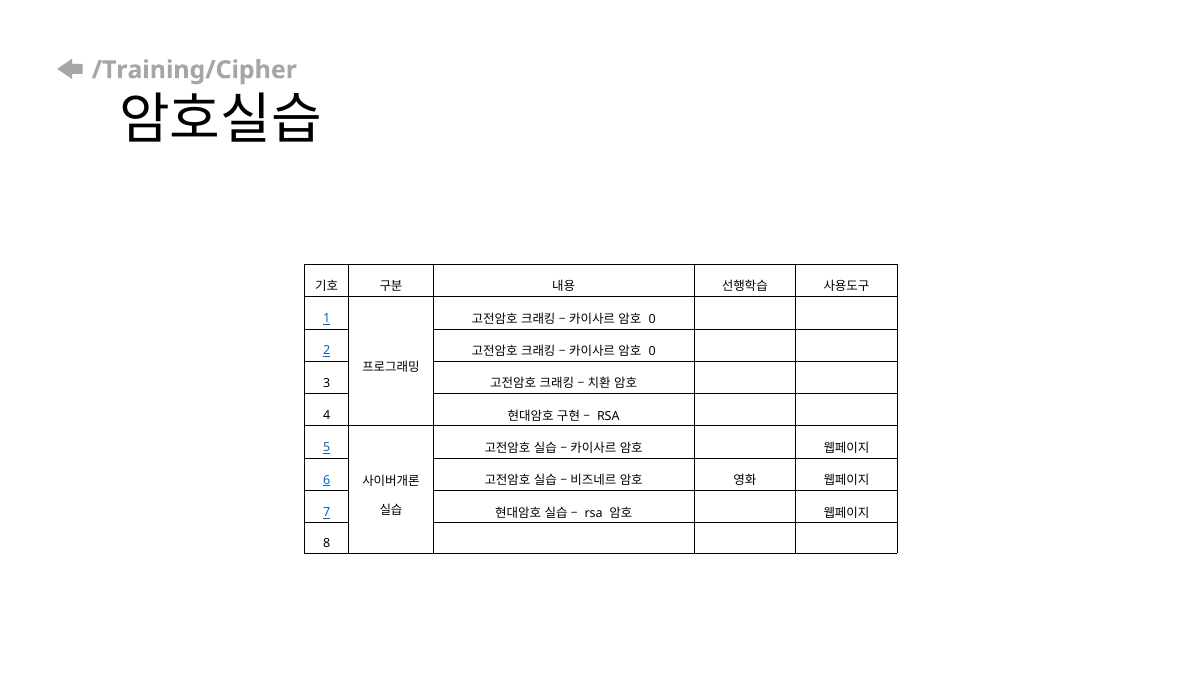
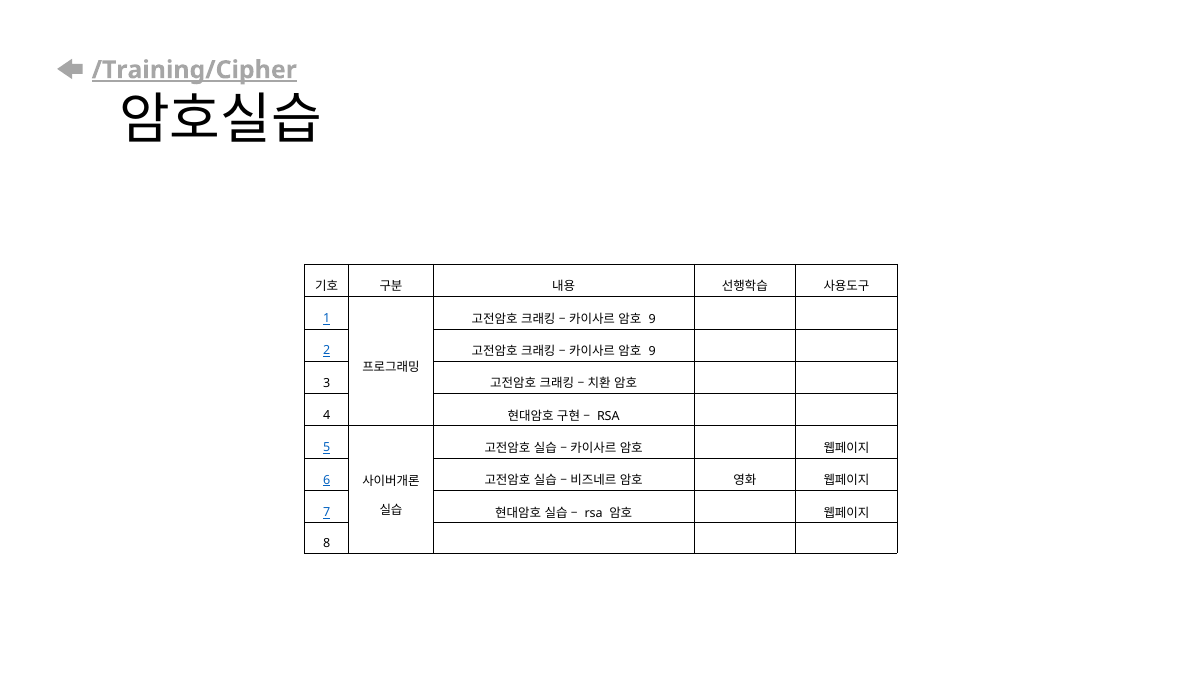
/Training/Cipher underline: none -> present
0 at (652, 319): 0 -> 9
0 at (652, 352): 0 -> 9
